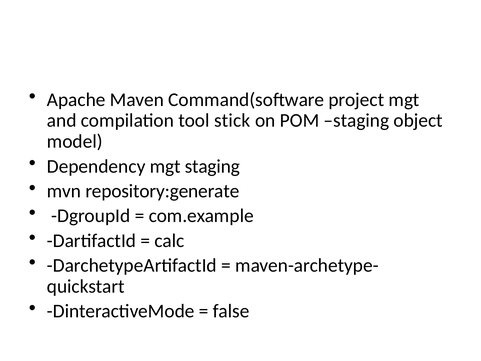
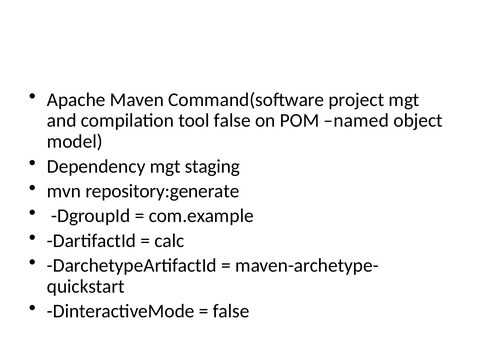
tool stick: stick -> false
POM staging: staging -> named
